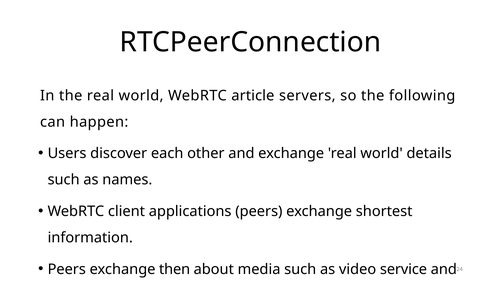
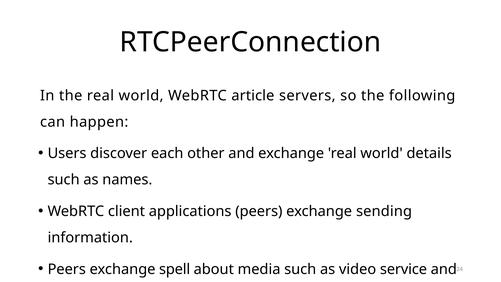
shortest: shortest -> sending
then: then -> spell
